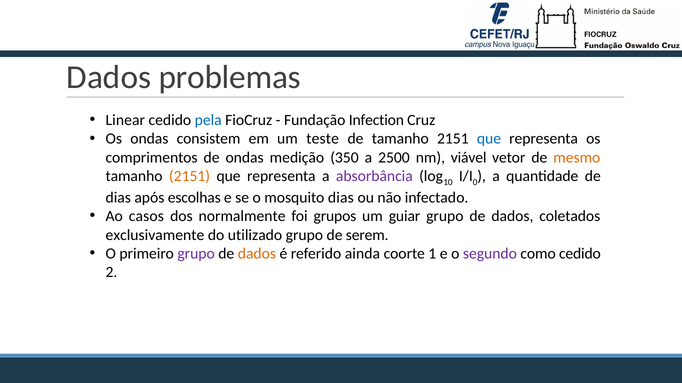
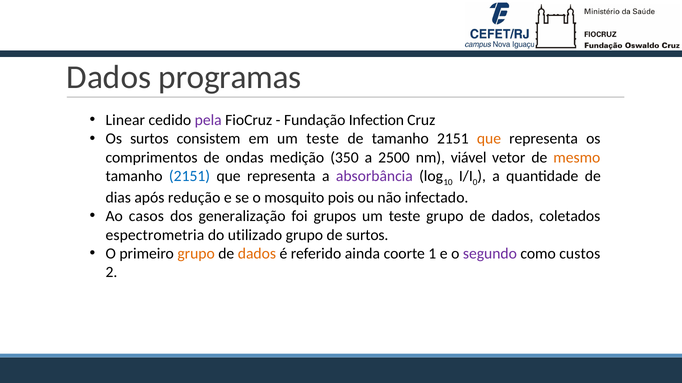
problemas: problemas -> programas
pela colour: blue -> purple
Os ondas: ondas -> surtos
que at (489, 139) colour: blue -> orange
2151 at (190, 176) colour: orange -> blue
escolhas: escolhas -> redução
mosquito dias: dias -> pois
normalmente: normalmente -> generalização
guiar at (405, 216): guiar -> teste
exclusivamente: exclusivamente -> espectrometria
de serem: serem -> surtos
grupo at (196, 254) colour: purple -> orange
como cedido: cedido -> custos
